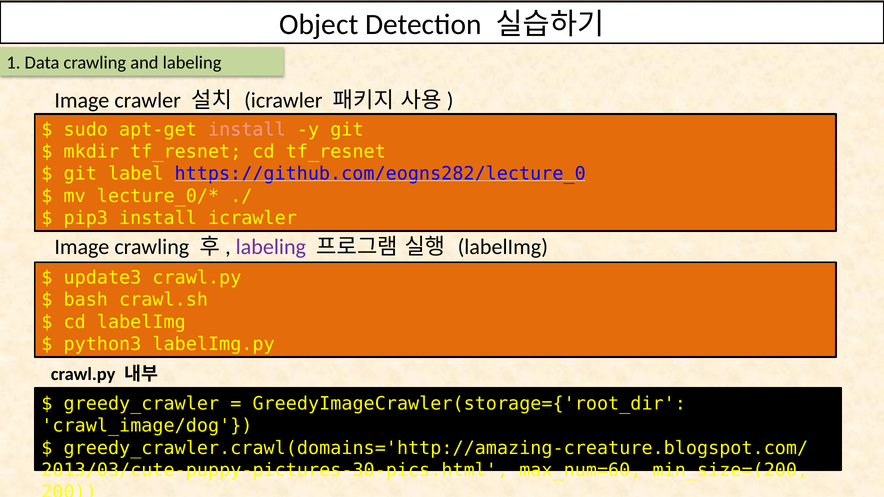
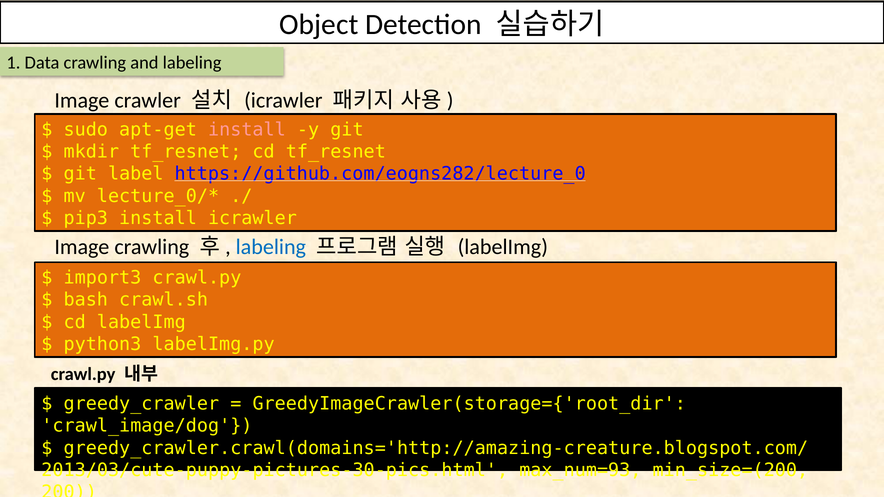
labeling at (271, 247) colour: purple -> blue
update3: update3 -> import3
max_num=60: max_num=60 -> max_num=93
